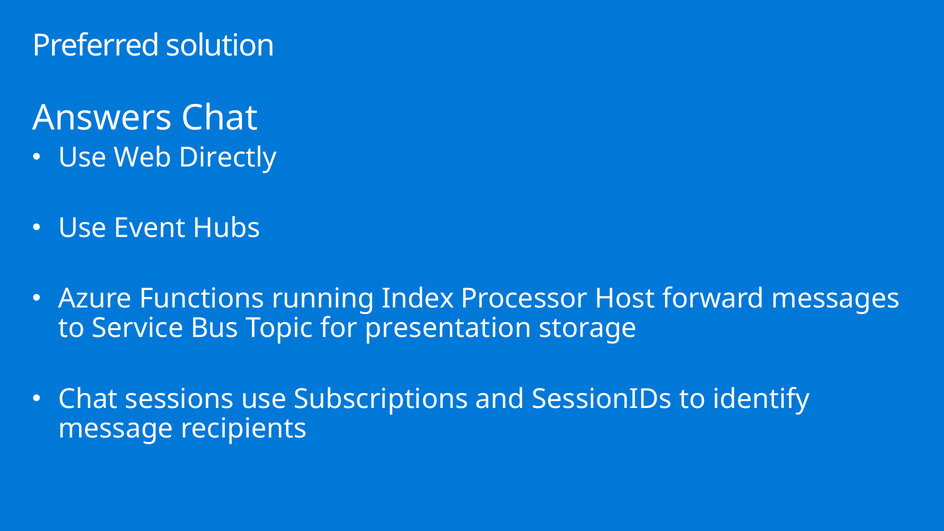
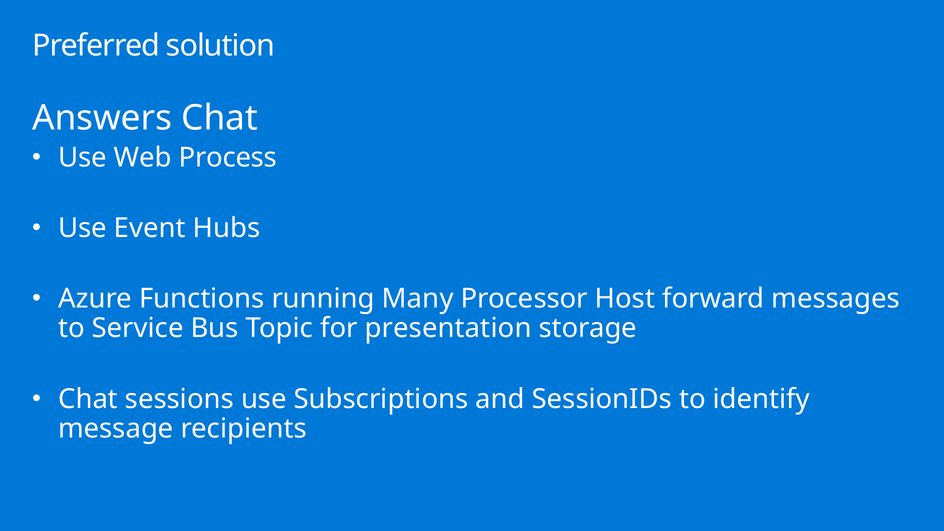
Directly: Directly -> Process
Index: Index -> Many
